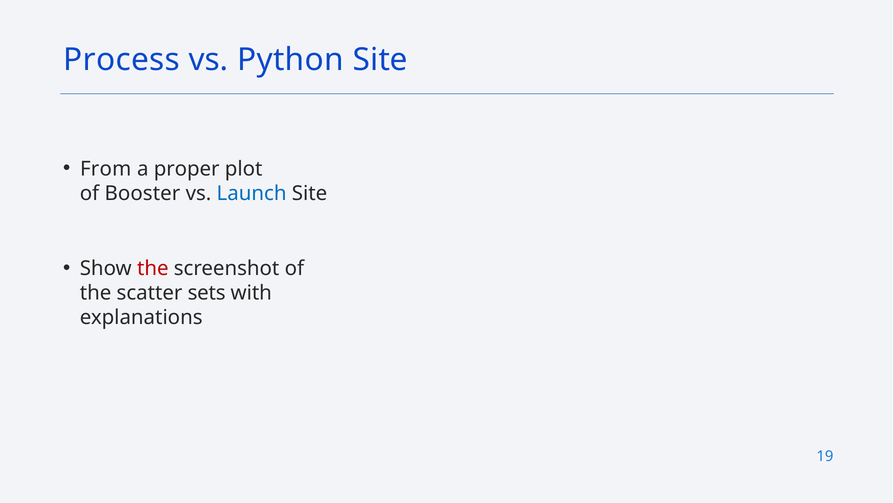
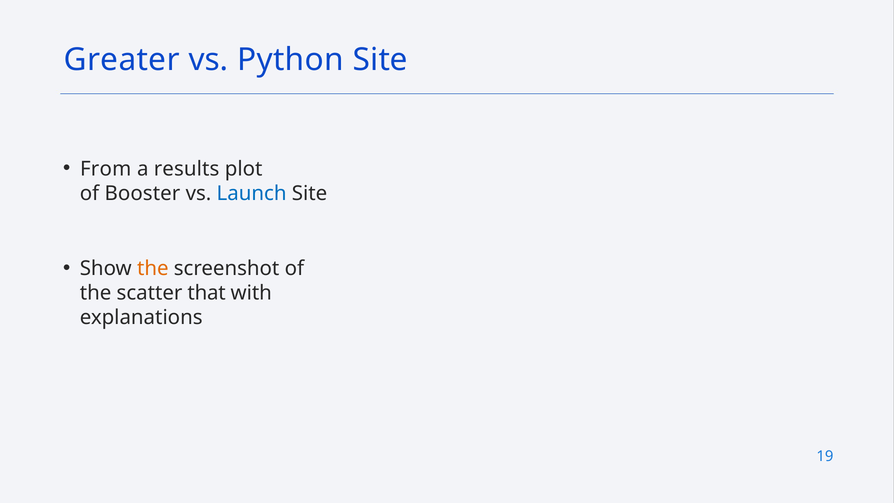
Process: Process -> Greater
proper: proper -> results
the at (153, 268) colour: red -> orange
sets: sets -> that
